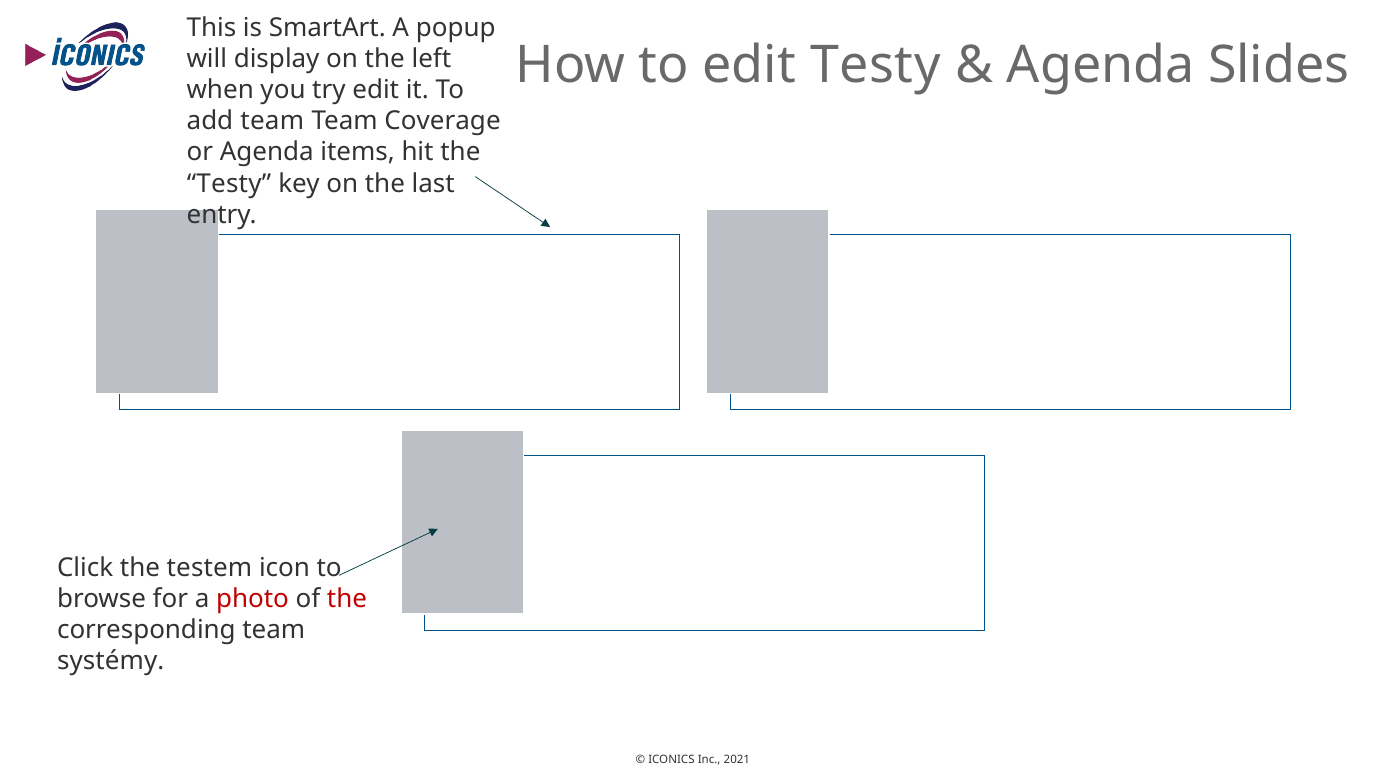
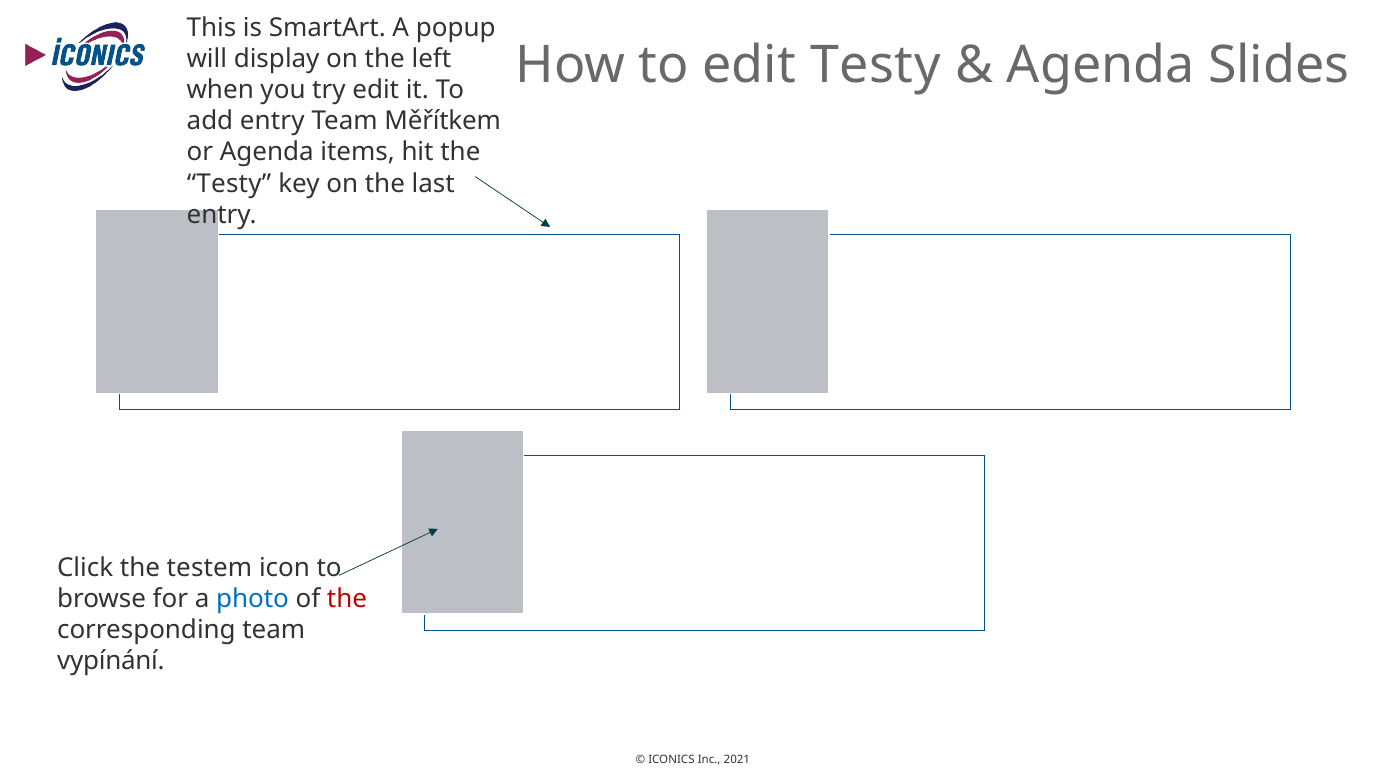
add team: team -> entry
Coverage: Coverage -> Měřítkem
photo colour: red -> blue
systémy: systémy -> vypínání
